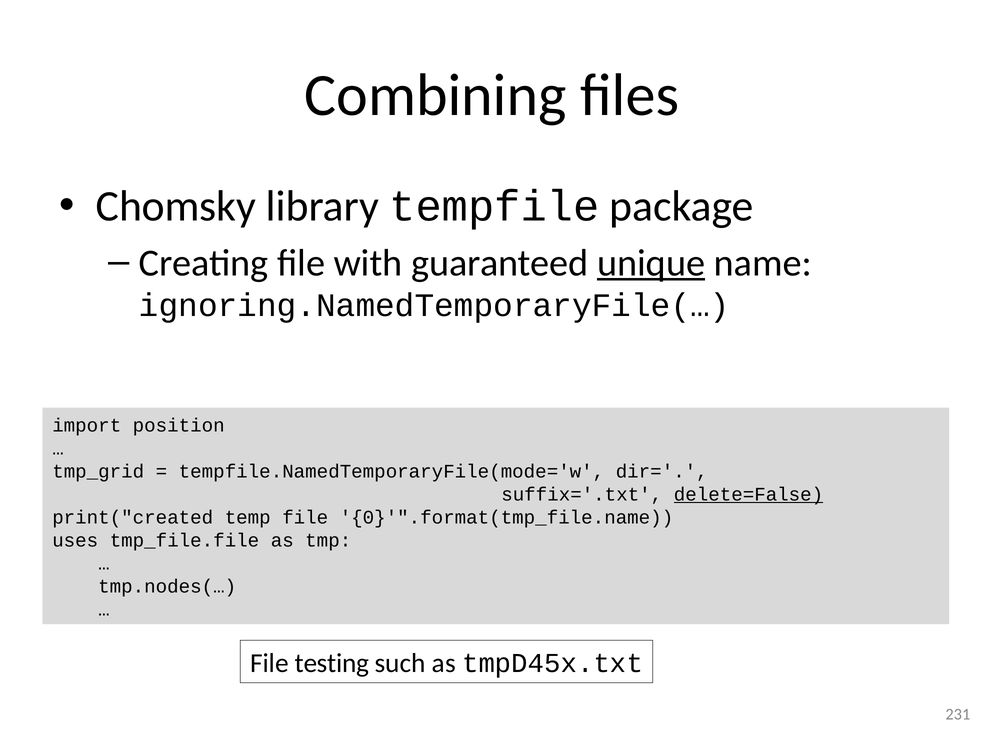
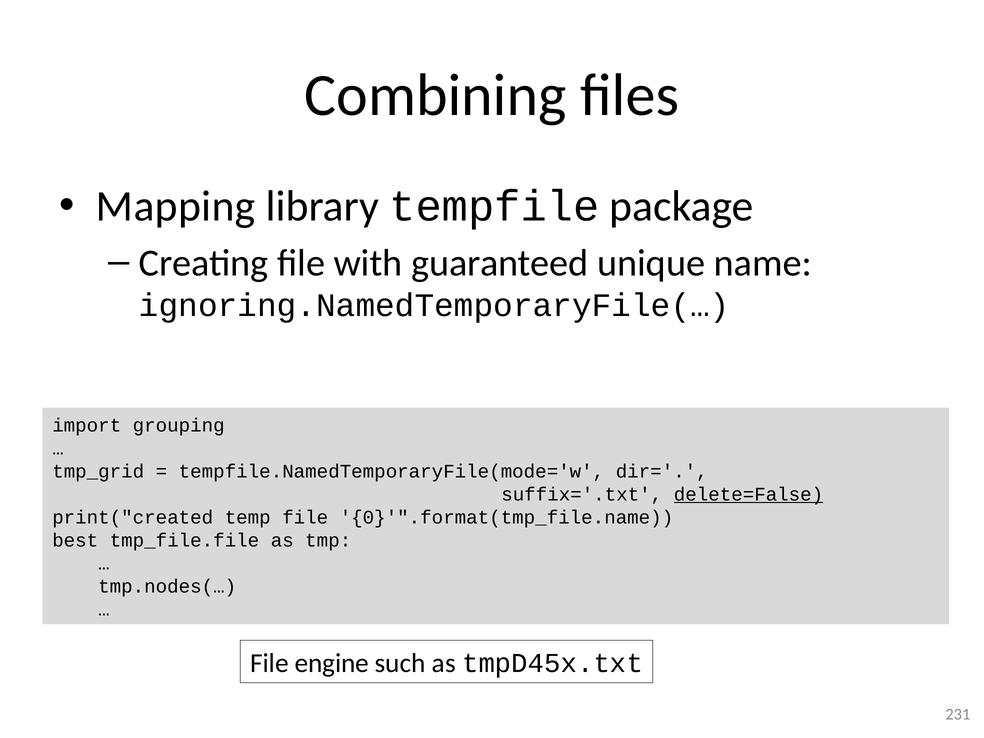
Chomsky: Chomsky -> Mapping
unique underline: present -> none
position: position -> grouping
uses: uses -> best
testing: testing -> engine
